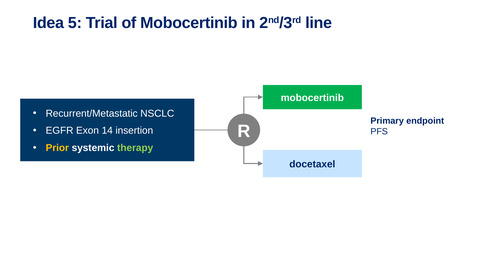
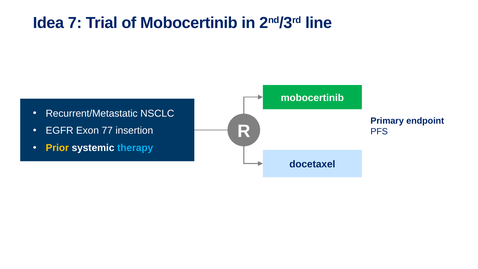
5: 5 -> 7
14: 14 -> 77
therapy colour: light green -> light blue
